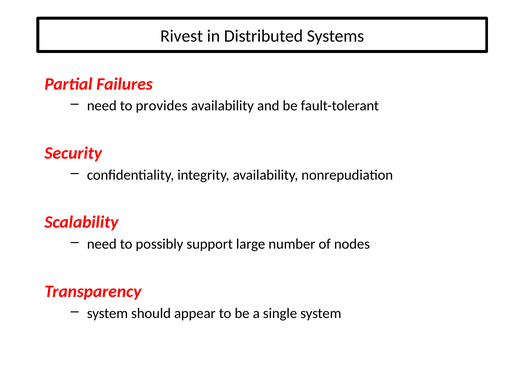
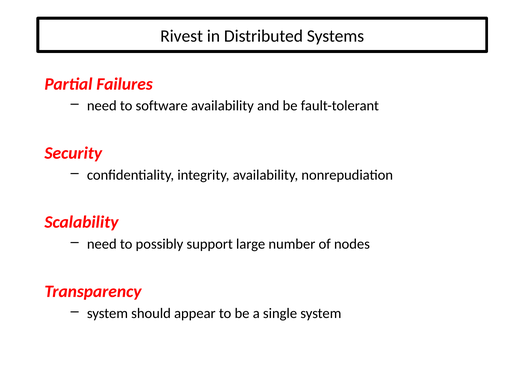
provides: provides -> software
